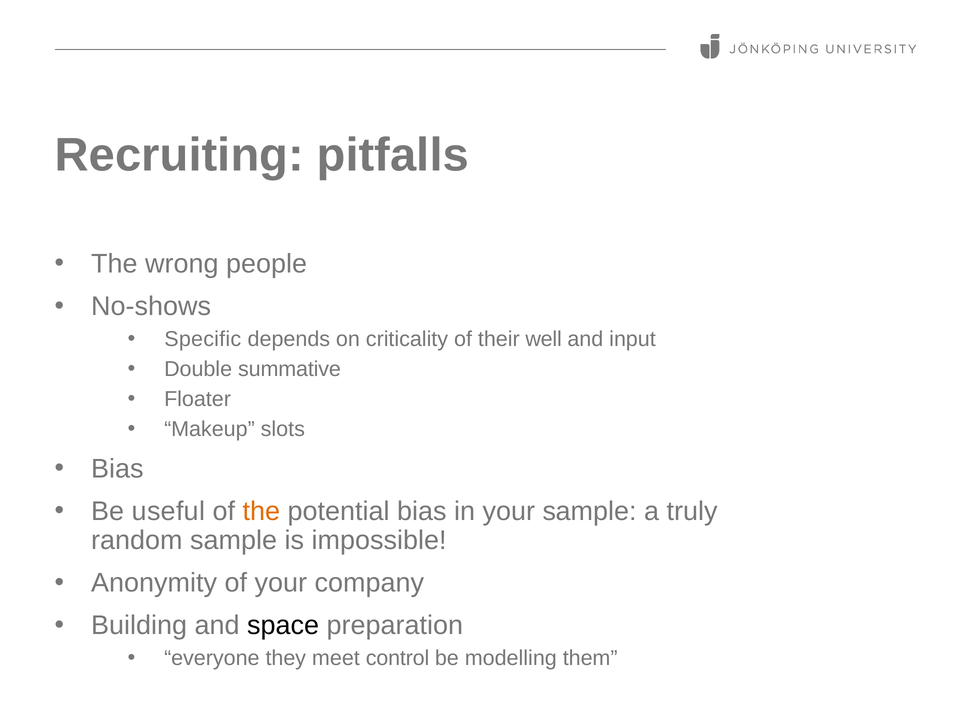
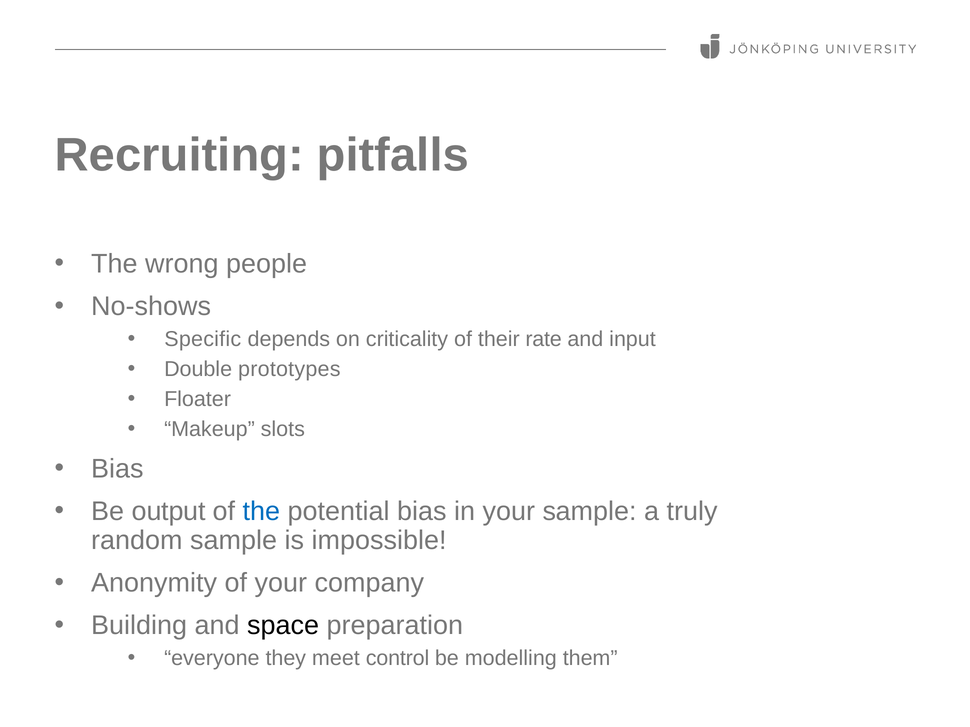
well: well -> rate
summative: summative -> prototypes
useful: useful -> output
the at (261, 512) colour: orange -> blue
